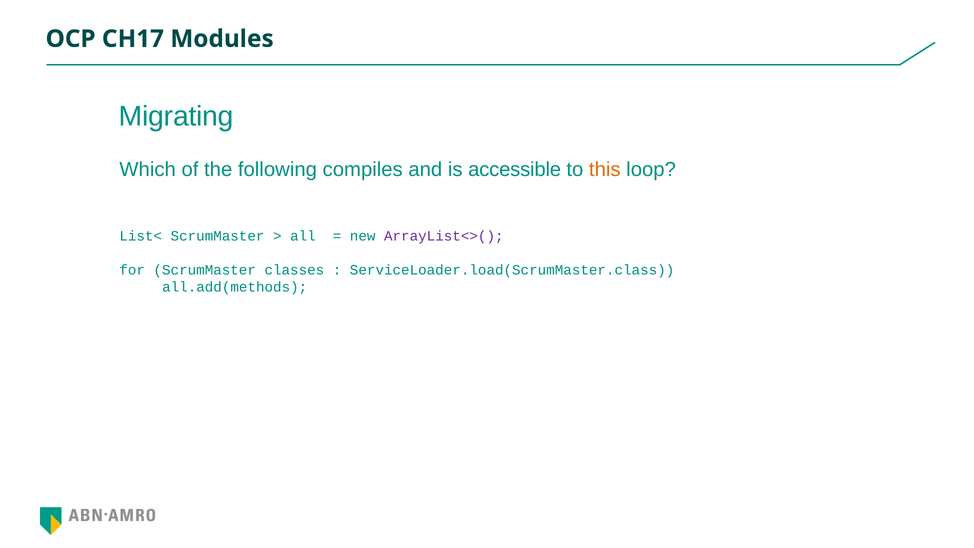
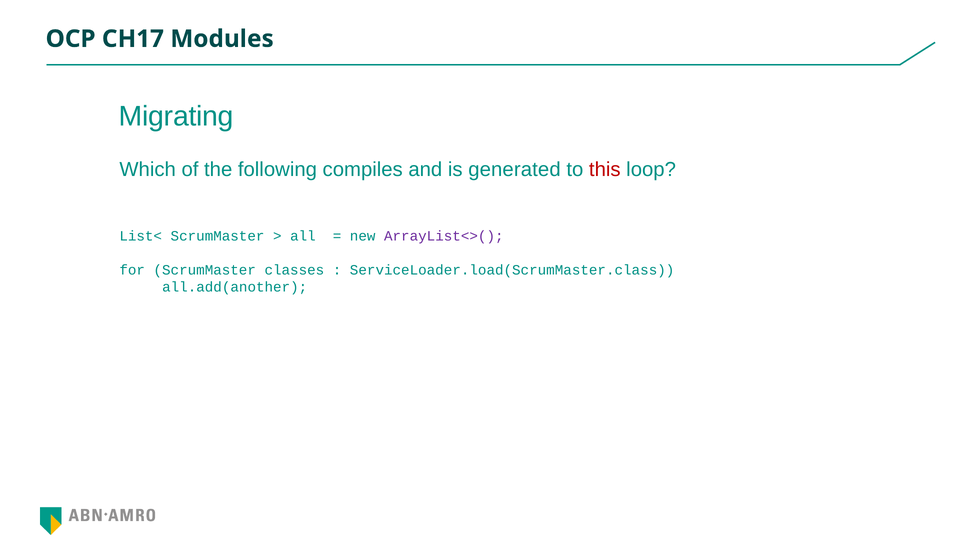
accessible: accessible -> generated
this colour: orange -> red
all.add(methods: all.add(methods -> all.add(another
